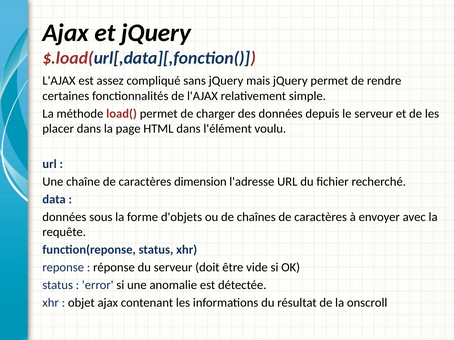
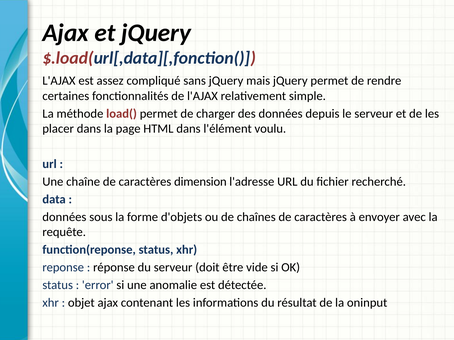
onscroll: onscroll -> oninput
